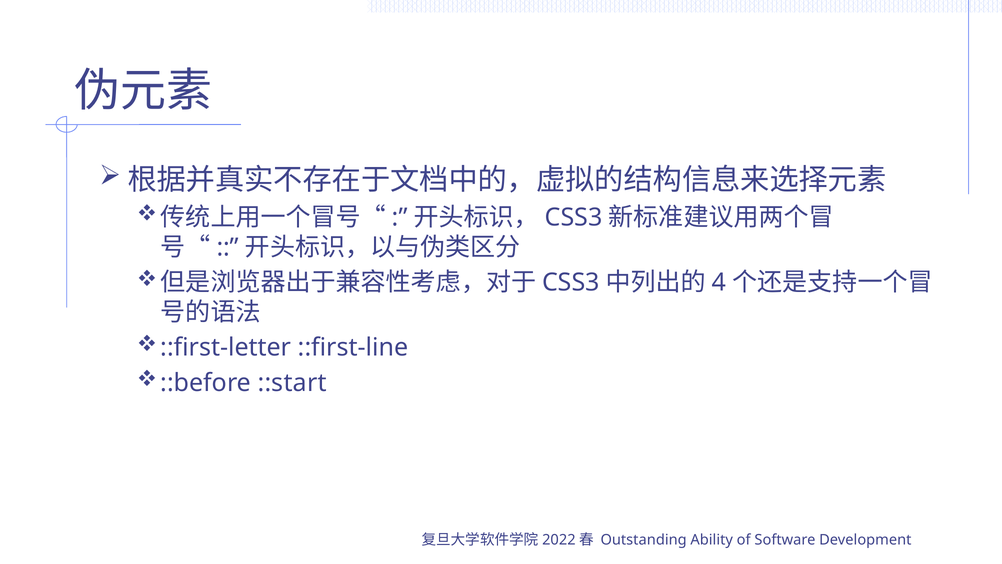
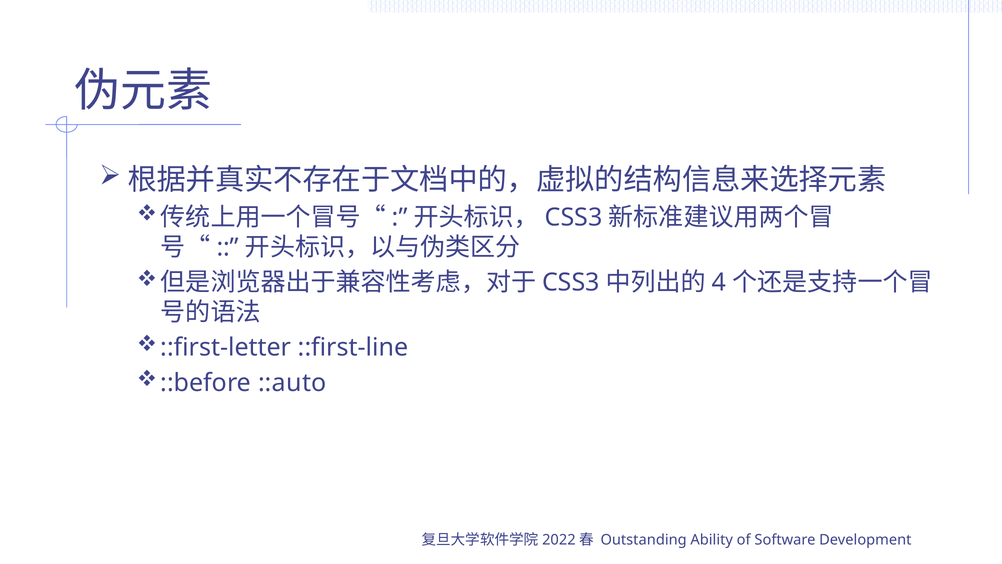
::start: ::start -> ::auto
